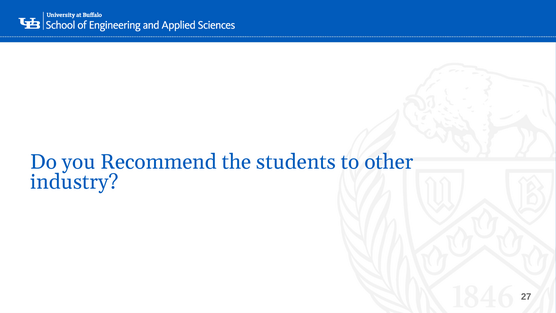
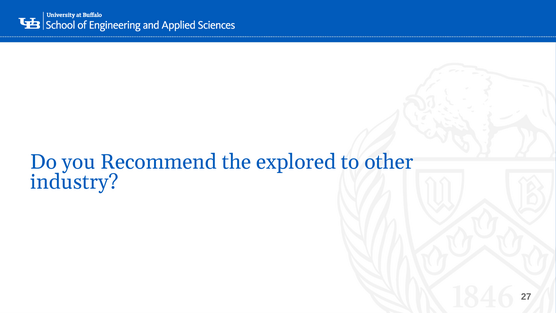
students: students -> explored
